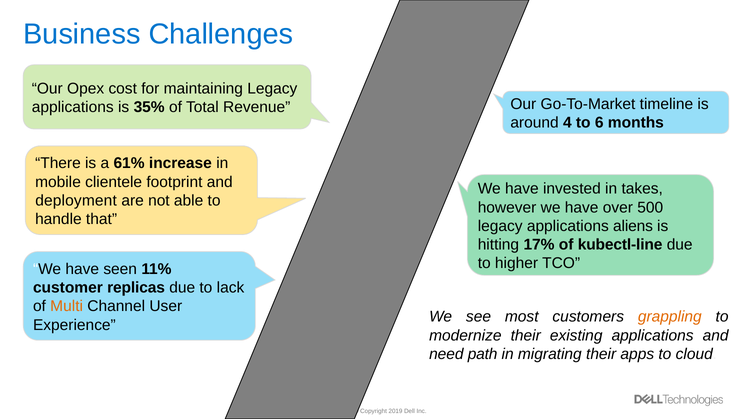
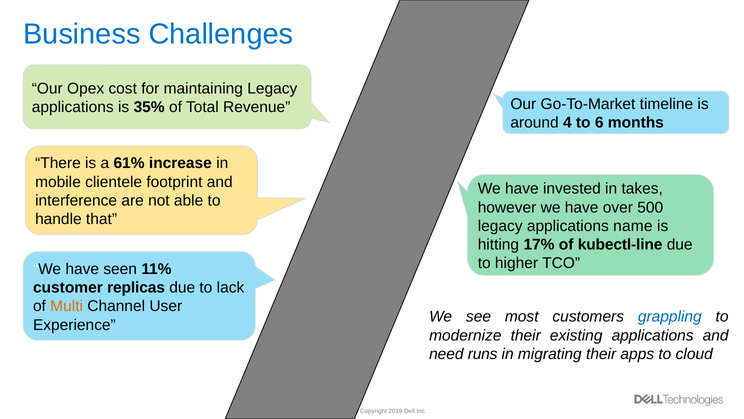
deployment: deployment -> interference
aliens: aliens -> name
grappling colour: orange -> blue
path: path -> runs
